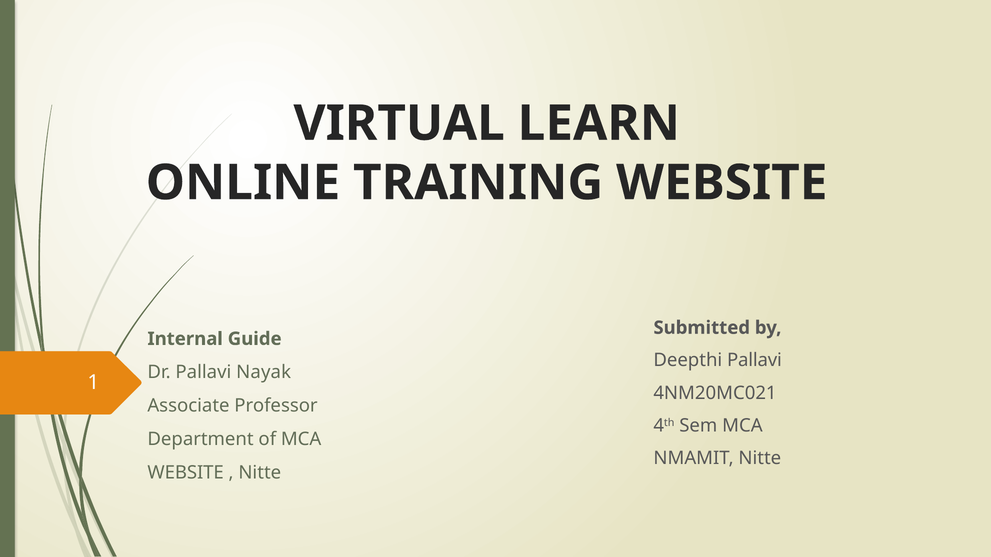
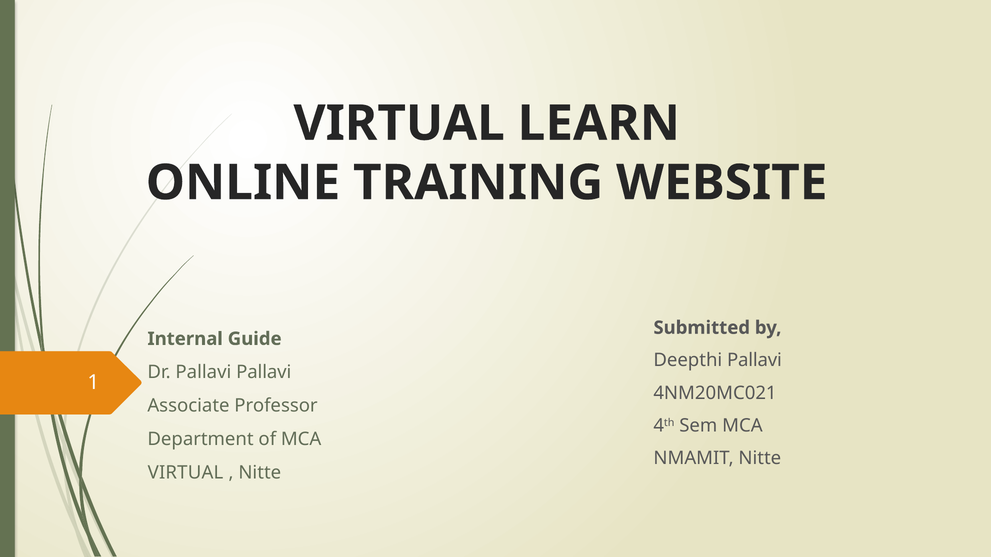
Pallavi Nayak: Nayak -> Pallavi
WEBSITE at (186, 473): WEBSITE -> VIRTUAL
